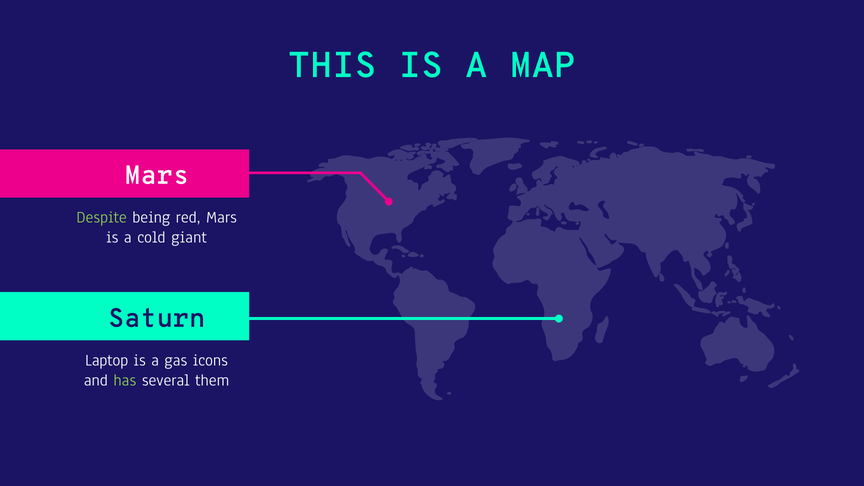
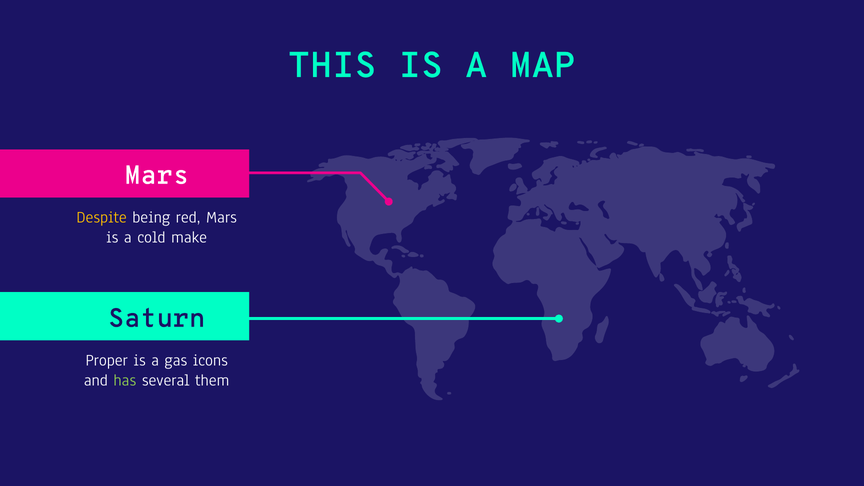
Despite colour: light green -> yellow
giant: giant -> make
Laptop: Laptop -> Proper
